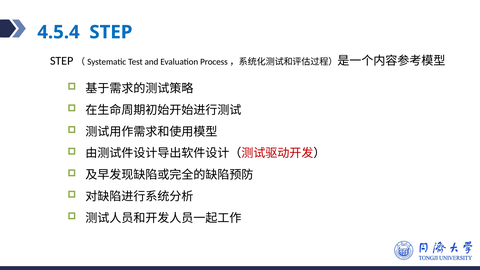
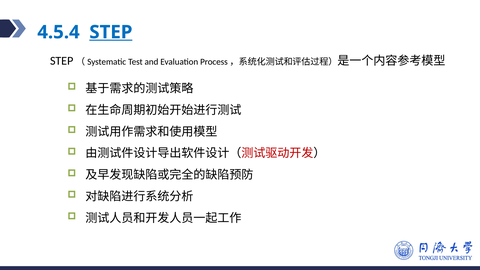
STEP at (111, 32) underline: none -> present
